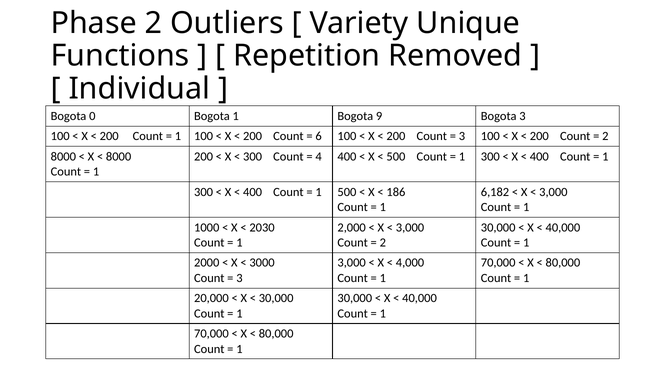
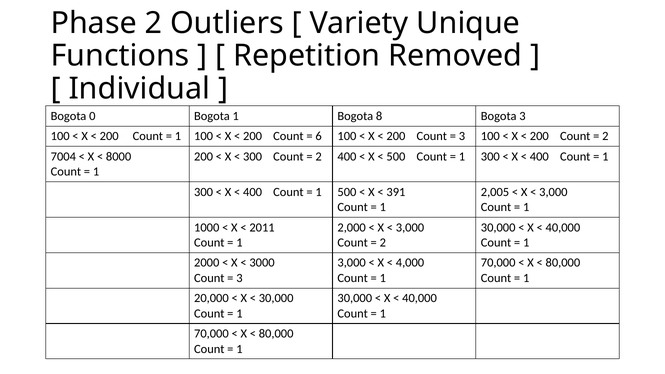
9: 9 -> 8
8000 at (63, 157): 8000 -> 7004
4 at (319, 157): 4 -> 2
186: 186 -> 391
6,182: 6,182 -> 2,005
2030: 2030 -> 2011
